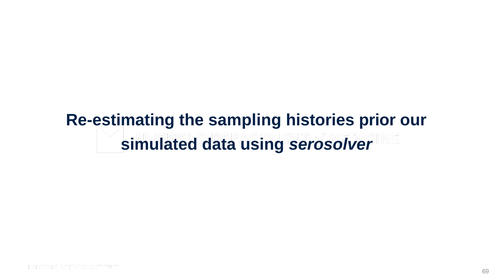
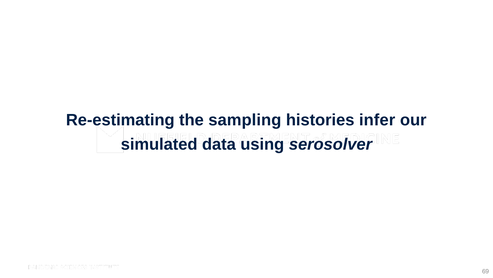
prior: prior -> infer
